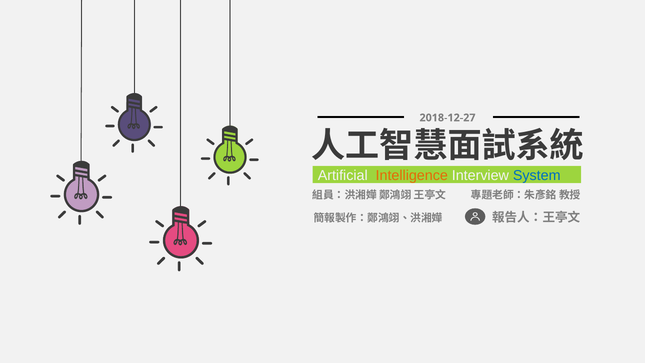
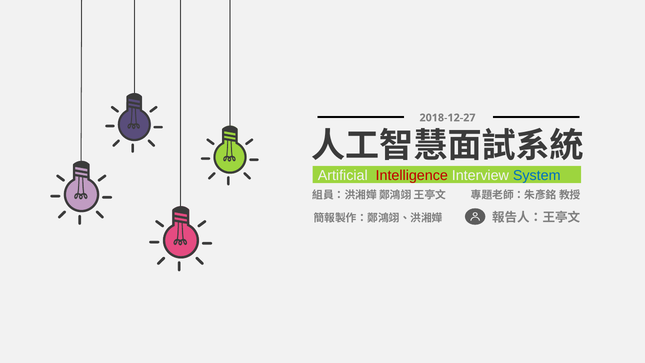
Intelligence colour: orange -> red
